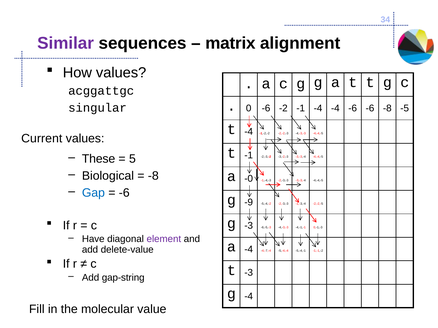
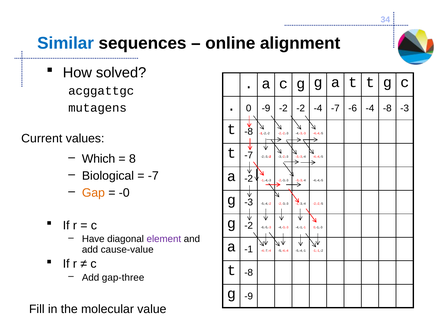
Similar colour: purple -> blue
matrix: matrix -> online
How values: values -> solved
0 -6: -6 -> -9
-2 -1: -1 -> -2
-4 -4: -4 -> -7
-6 -6: -6 -> -4
-8 -5: -5 -> -3
singular: singular -> mutagens
-4 at (249, 132): -4 -> -8
t -1: -1 -> -7
These: These -> Which
5: 5 -> 8
-8 at (153, 176): -8 -> -7
a -0: -0 -> -2
Gap colour: blue -> orange
-6 at (124, 193): -6 -> -0
g -9: -9 -> -3
g -3: -3 -> -2
a -4: -4 -> -1
delete-value: delete-value -> cause-value
-3 at (249, 273): -3 -> -8
gap-string: gap-string -> gap-three
g -4: -4 -> -9
